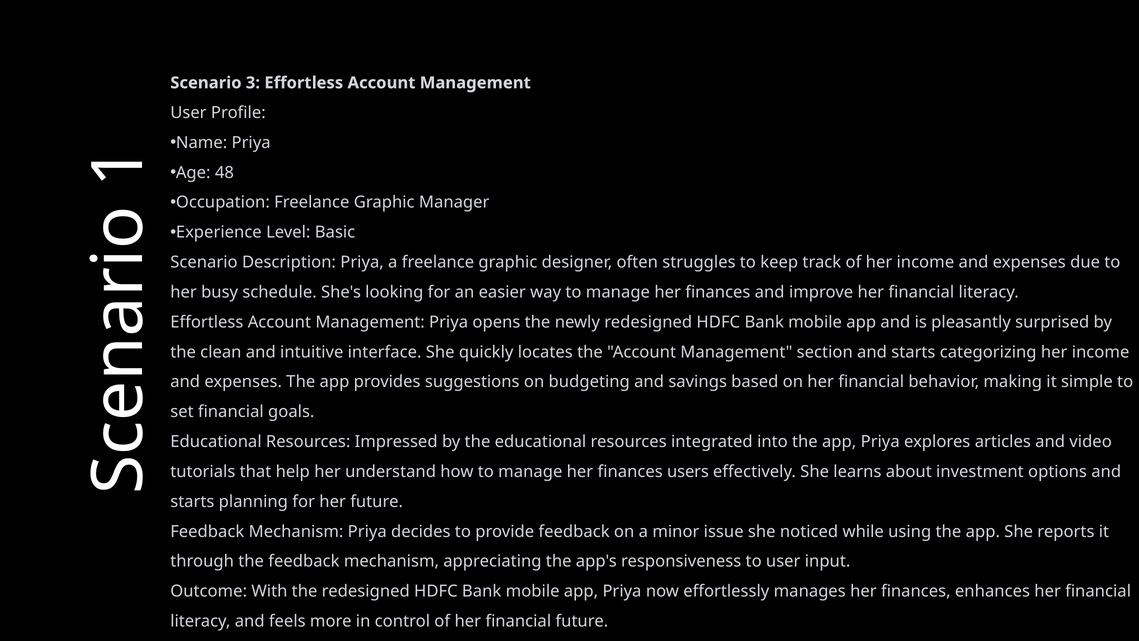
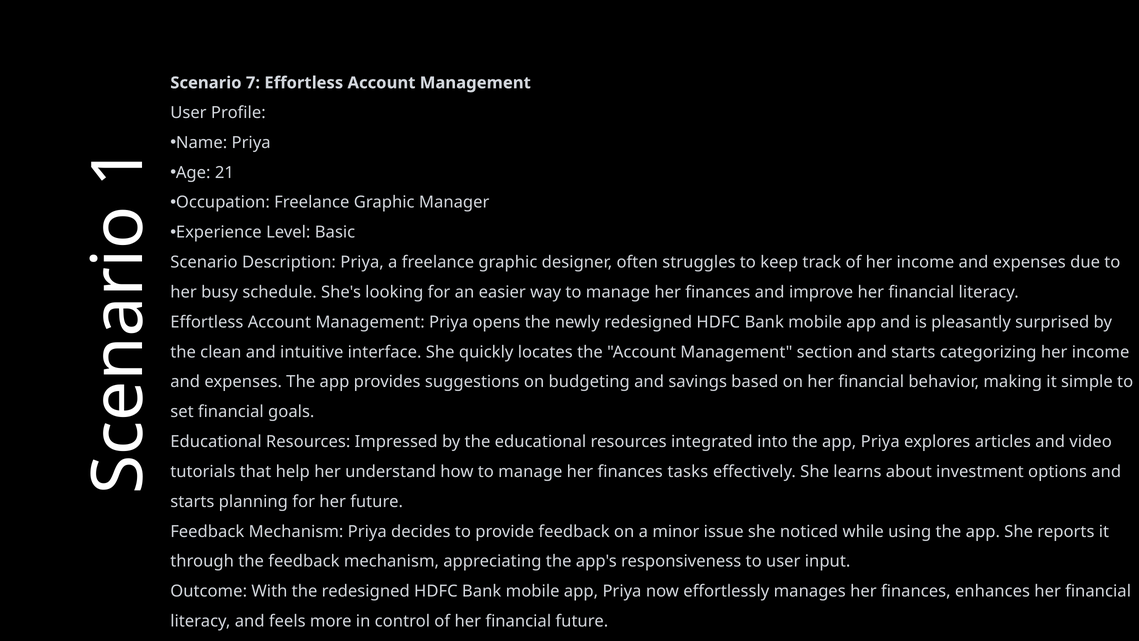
3: 3 -> 7
48: 48 -> 21
users: users -> tasks
